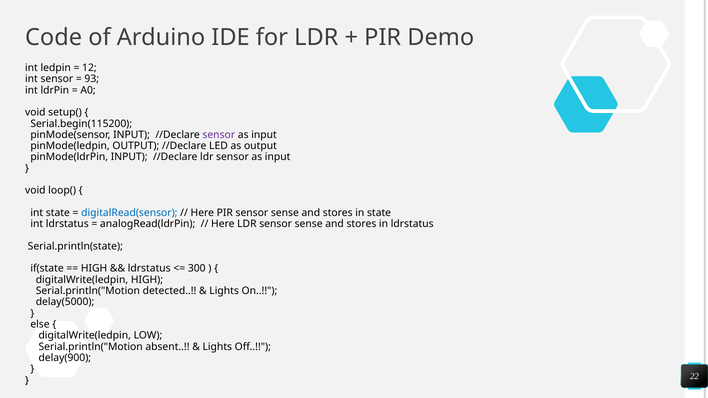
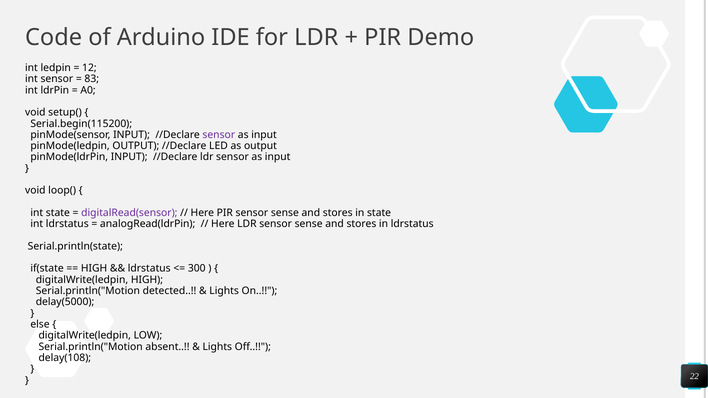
93: 93 -> 83
digitalRead(sensor colour: blue -> purple
delay(900: delay(900 -> delay(108
